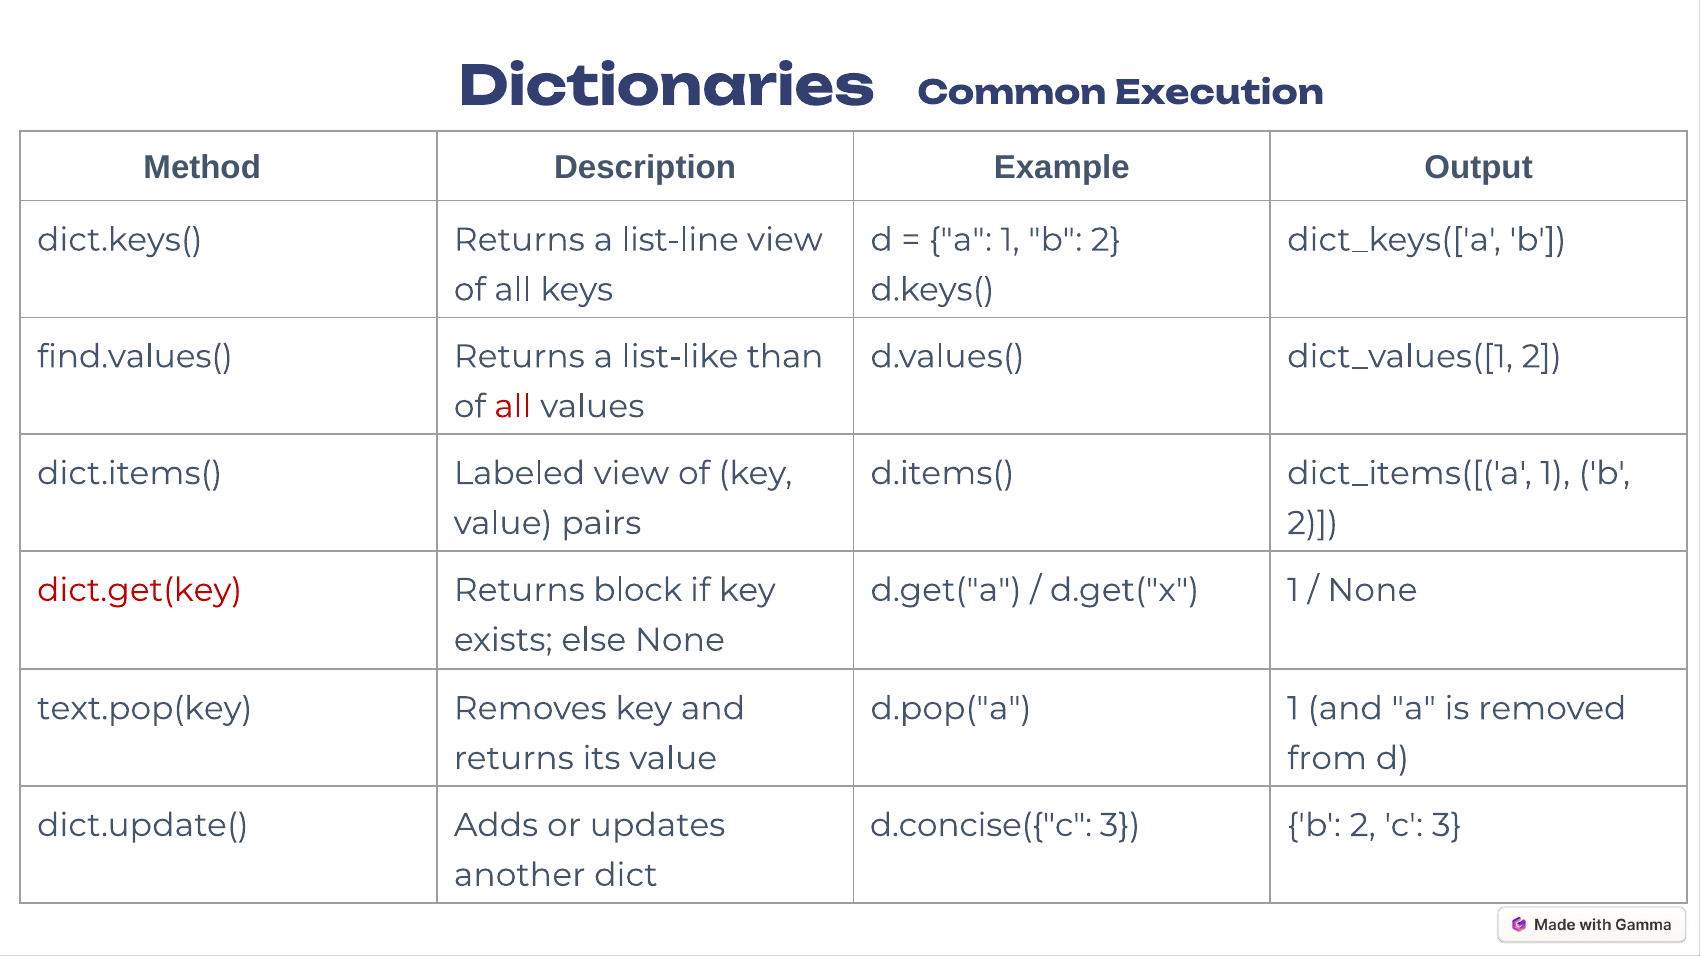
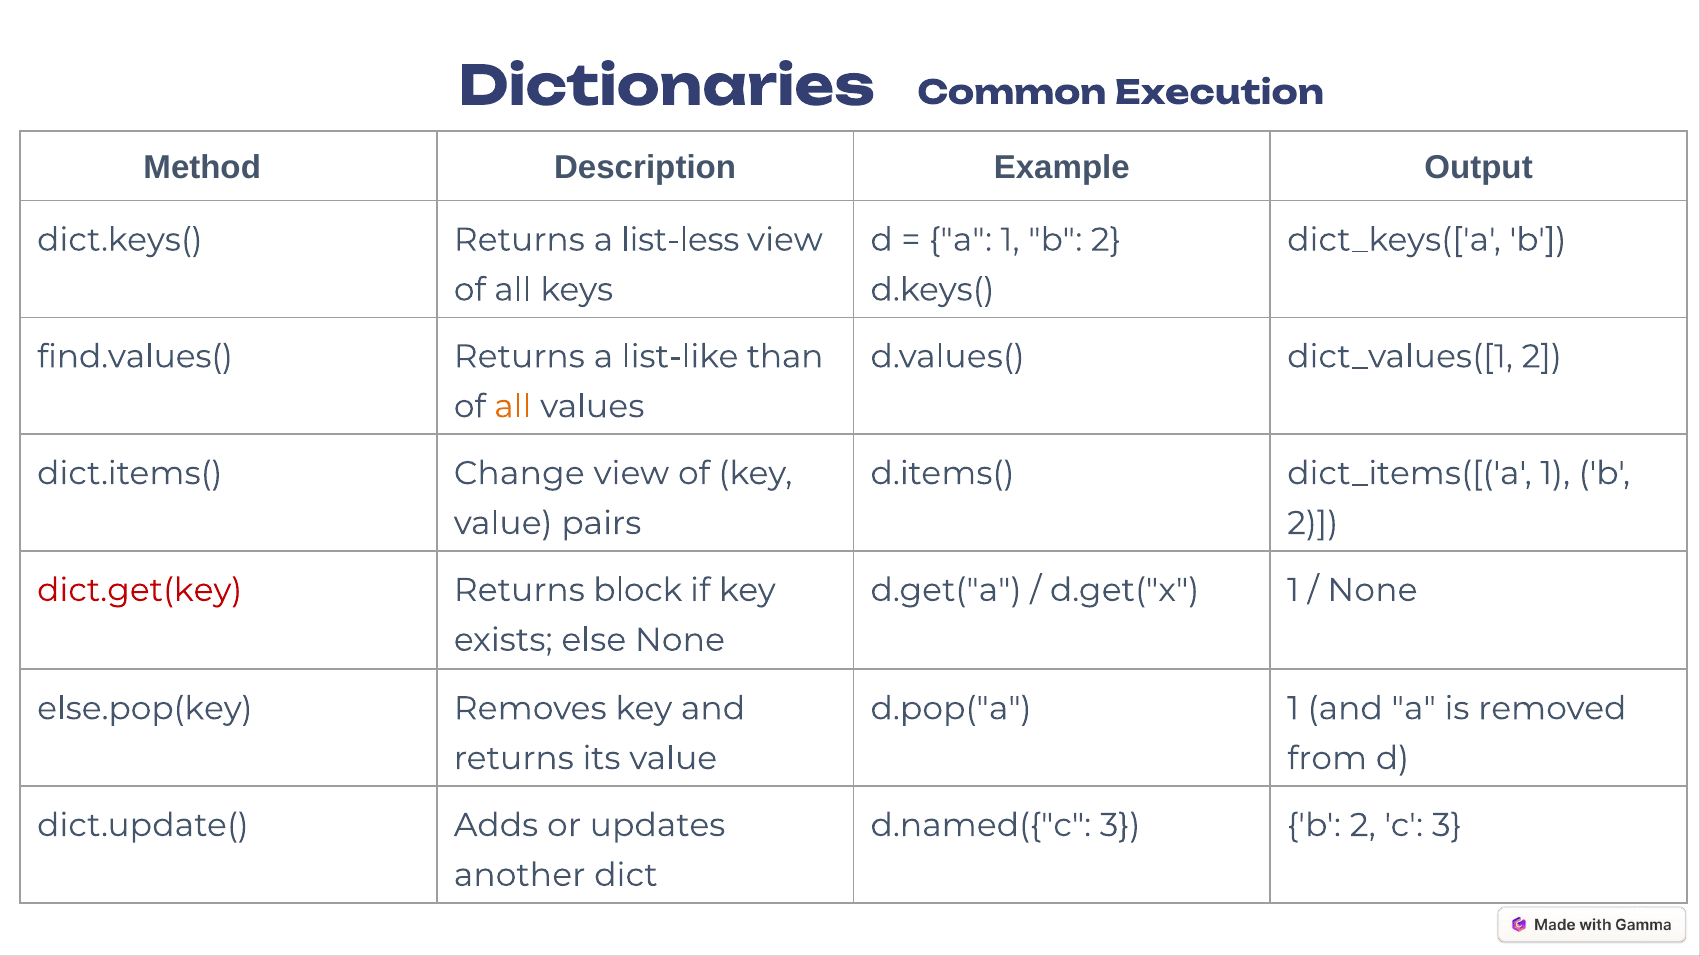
list-line: list-line -> list-less
all at (513, 407) colour: red -> orange
Labeled: Labeled -> Change
text.pop(key: text.pop(key -> else.pop(key
d.concise({"c: d.concise({"c -> d.named({"c
